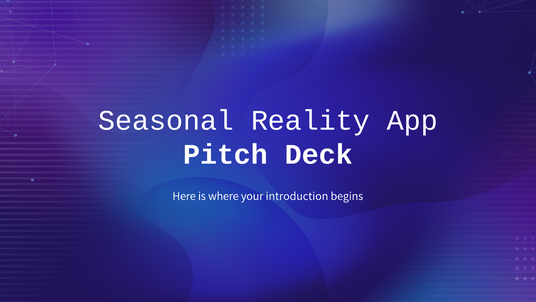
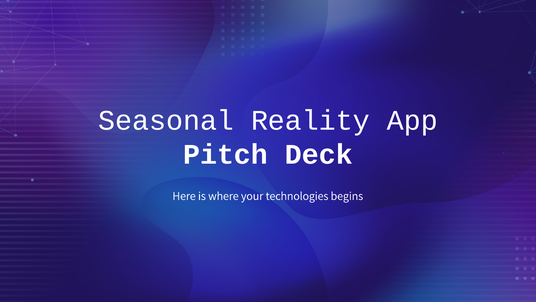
introduction: introduction -> technologies
